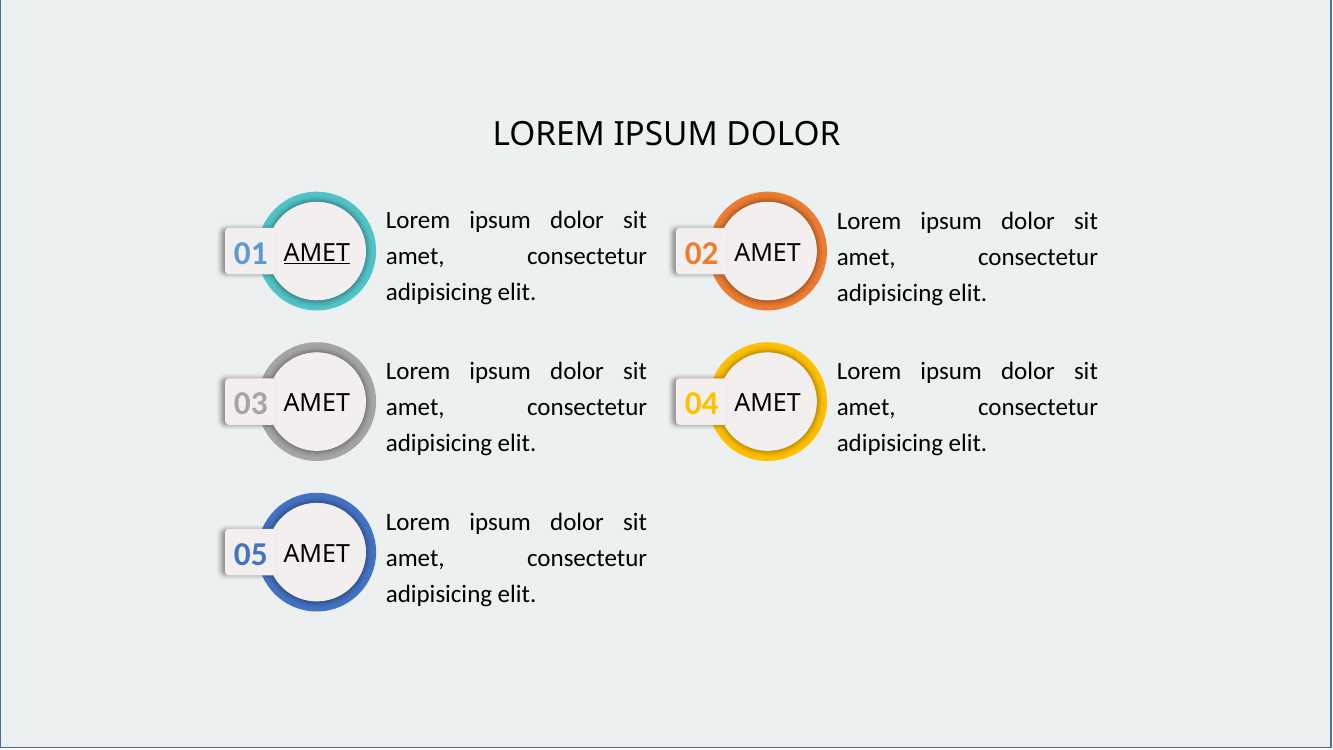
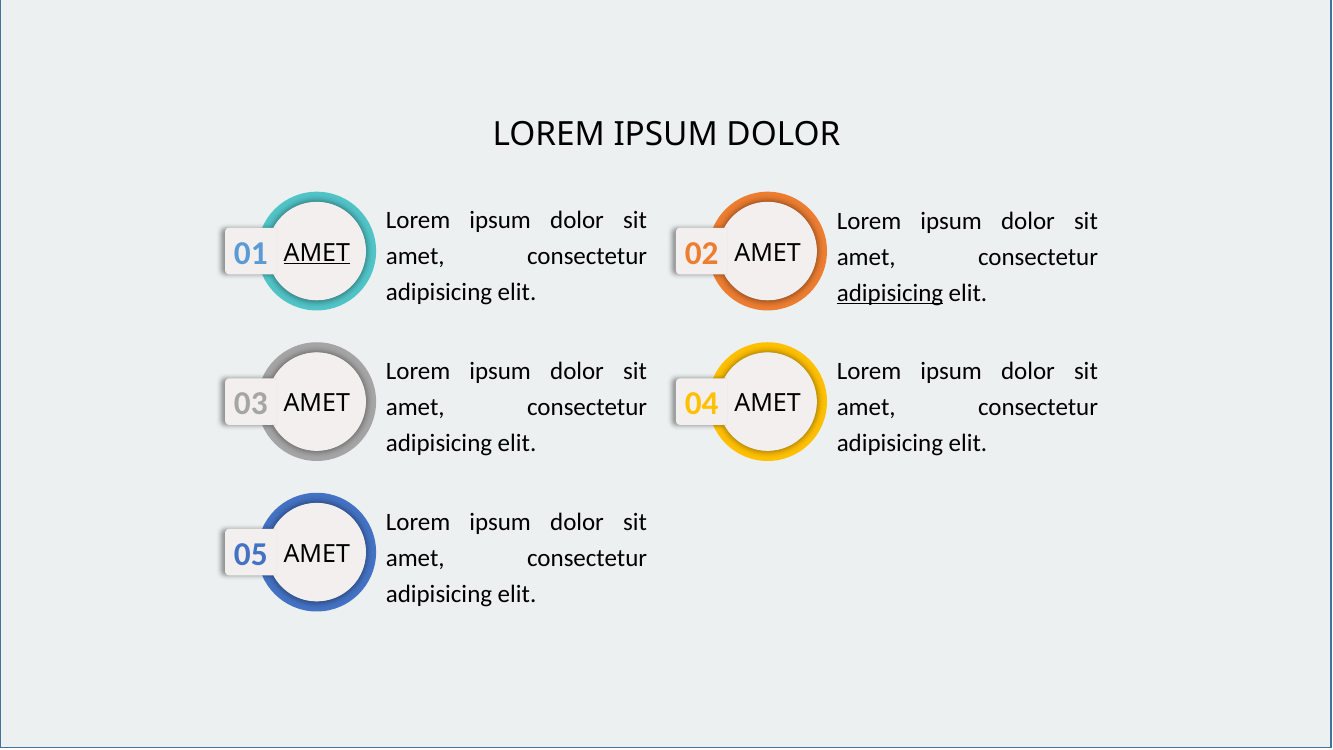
adipisicing at (890, 293) underline: none -> present
